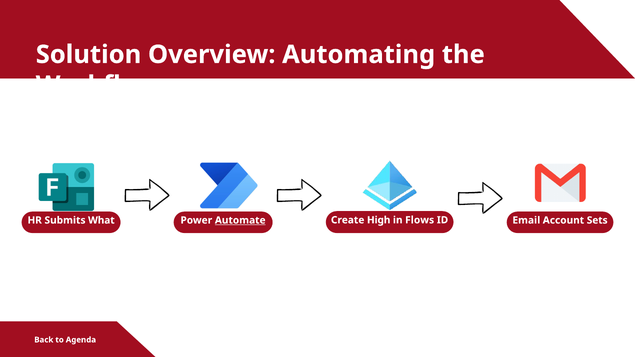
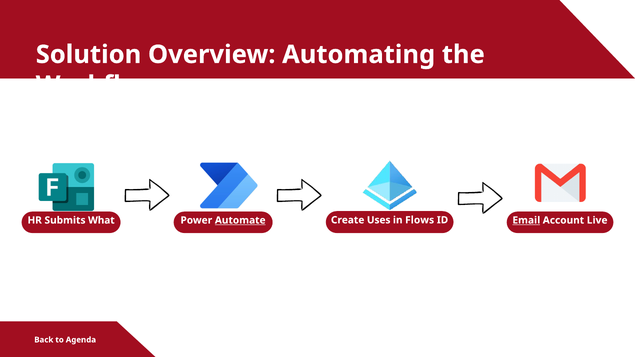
High: High -> Uses
Email underline: none -> present
Sets: Sets -> Live
